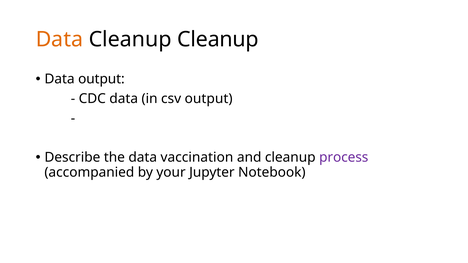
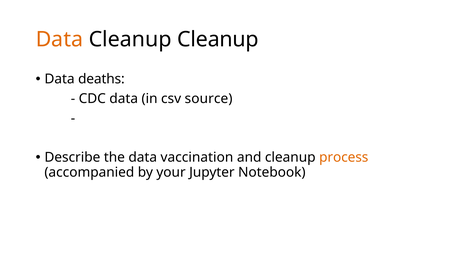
Data output: output -> deaths
csv output: output -> source
process colour: purple -> orange
